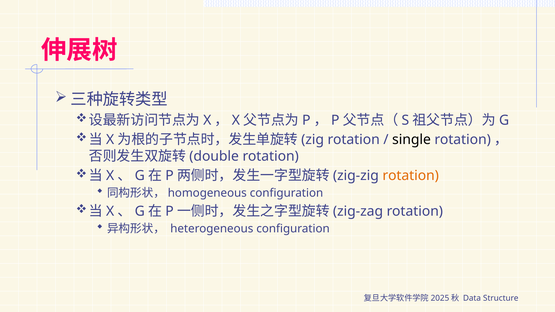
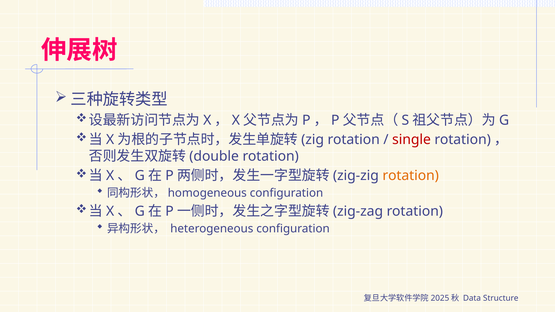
single colour: black -> red
